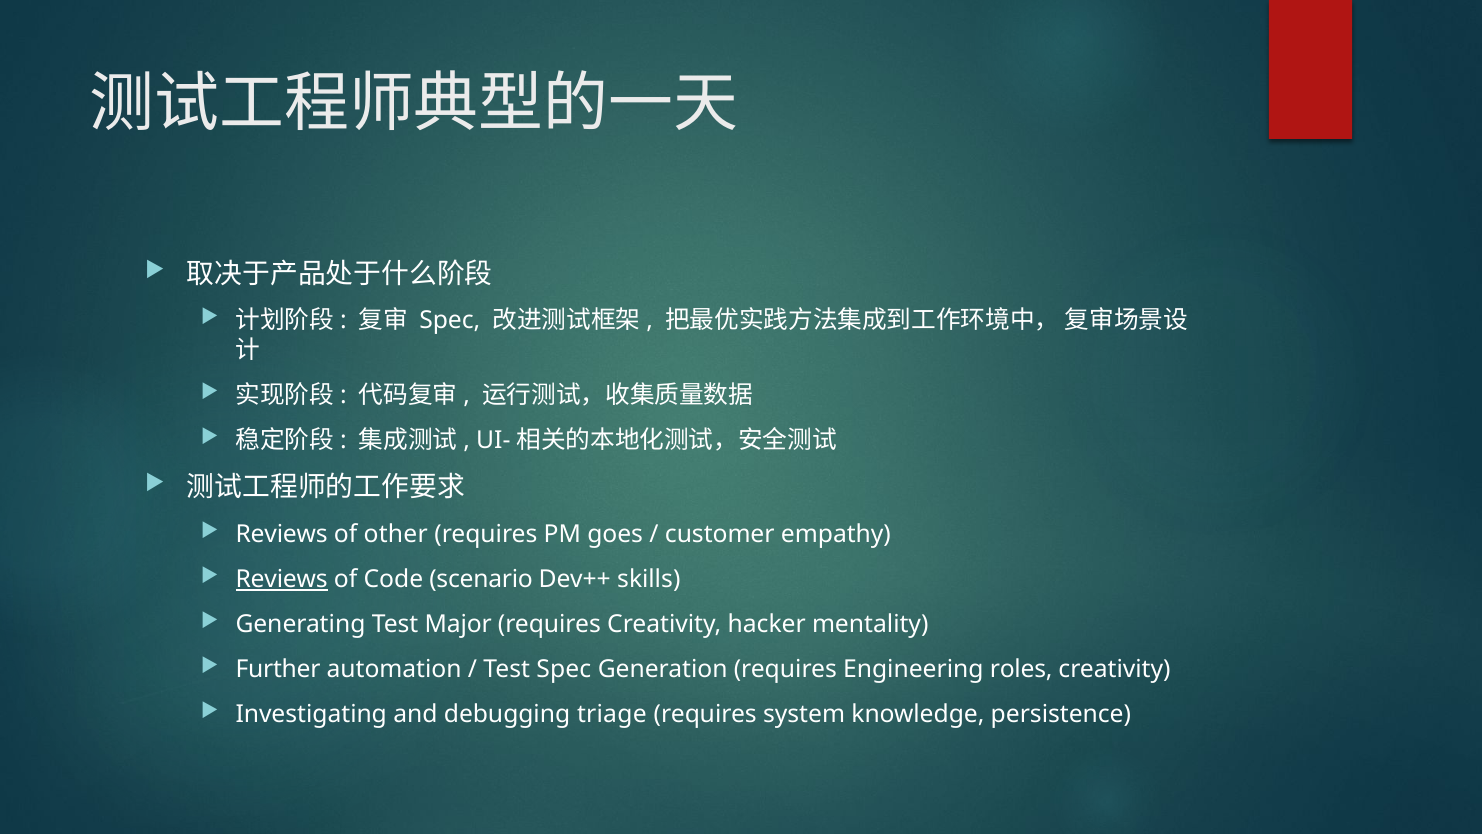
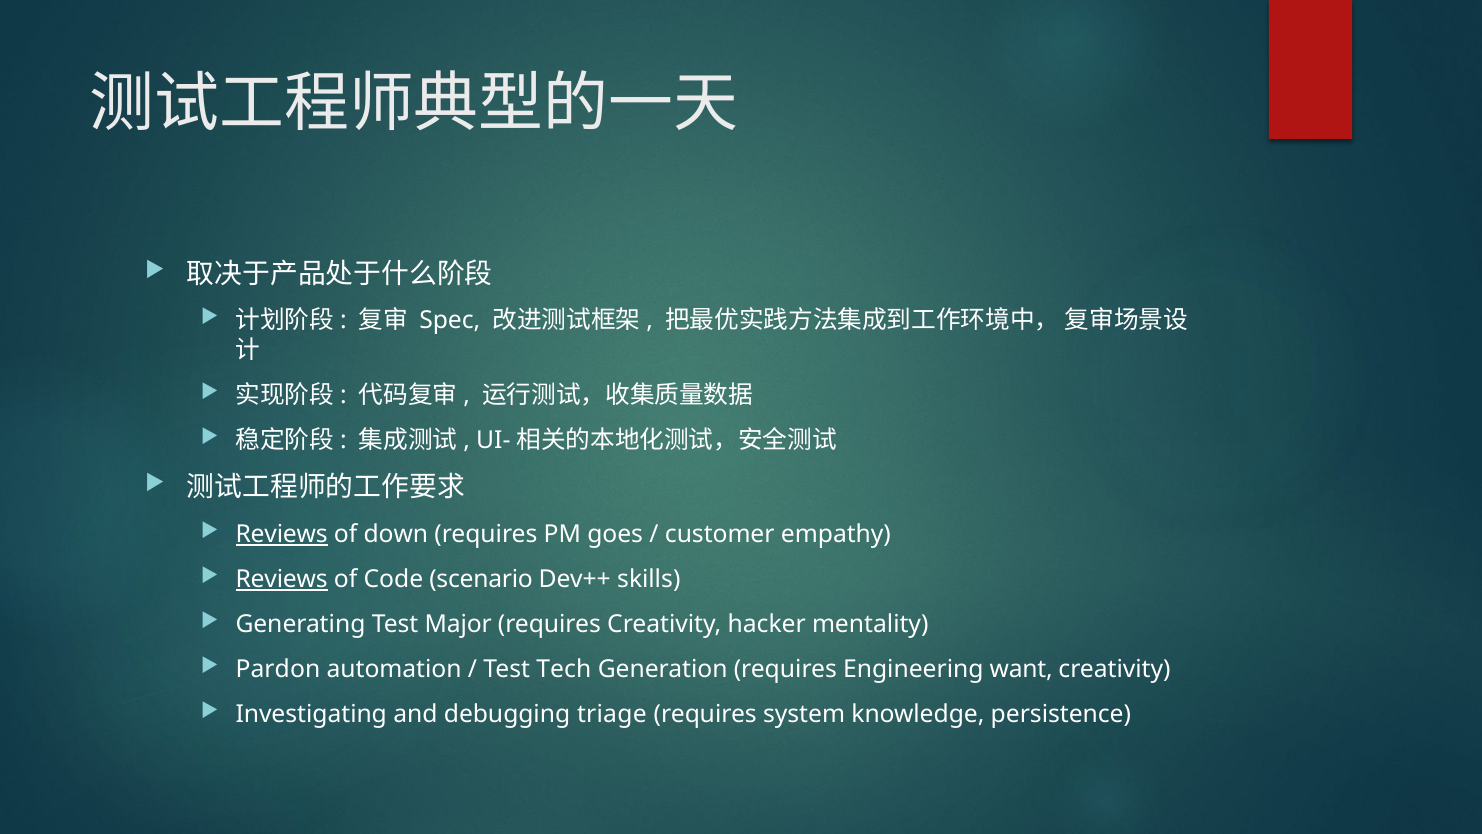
Reviews at (282, 534) underline: none -> present
other: other -> down
Further: Further -> Pardon
Test Spec: Spec -> Tech
roles: roles -> want
